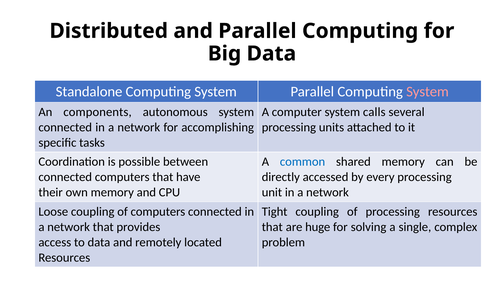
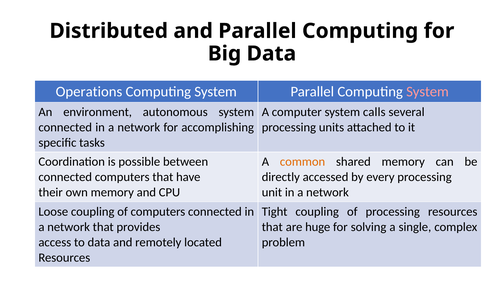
Standalone: Standalone -> Operations
components: components -> environment
common colour: blue -> orange
